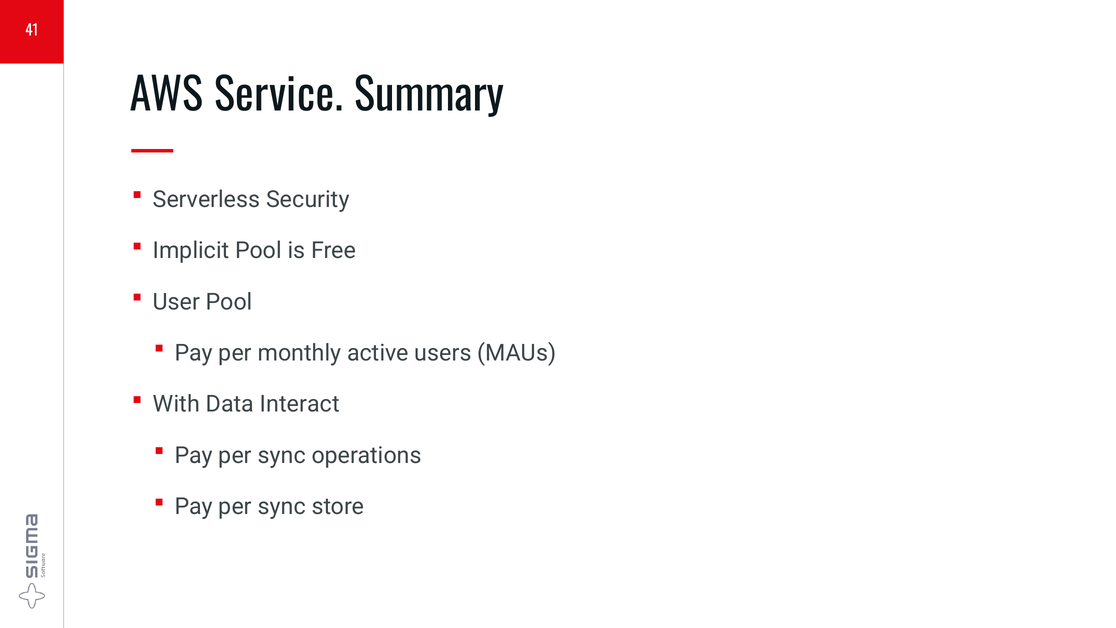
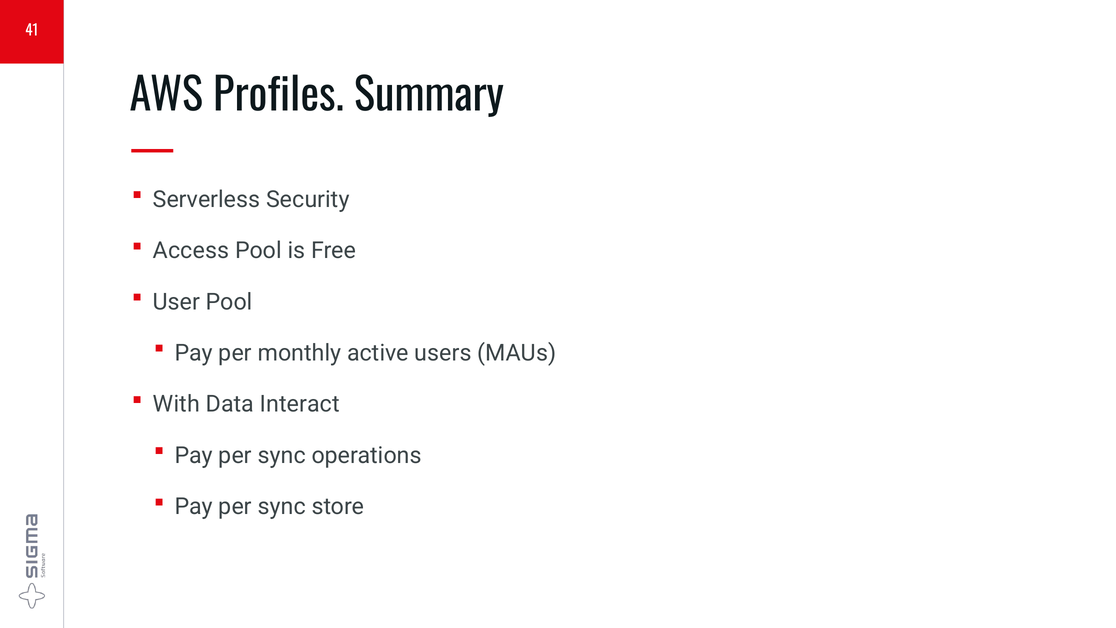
Service: Service -> Profiles
Implicit: Implicit -> Access
